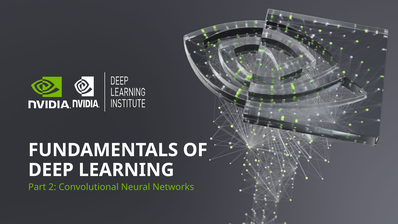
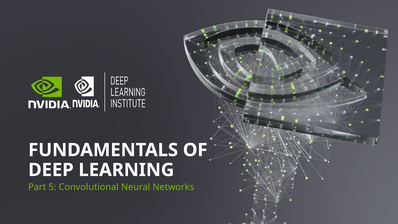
2: 2 -> 5
